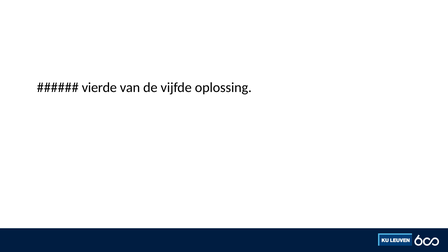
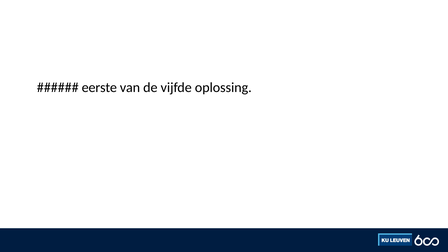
vierde: vierde -> eerste
